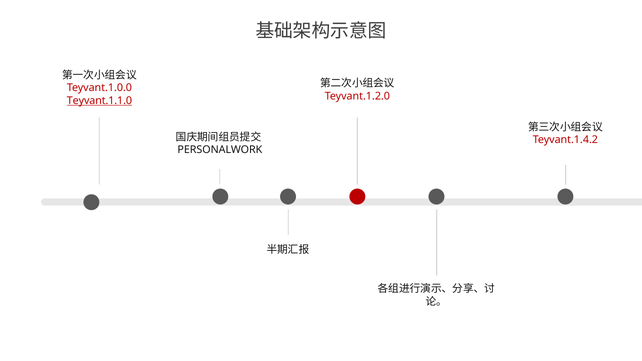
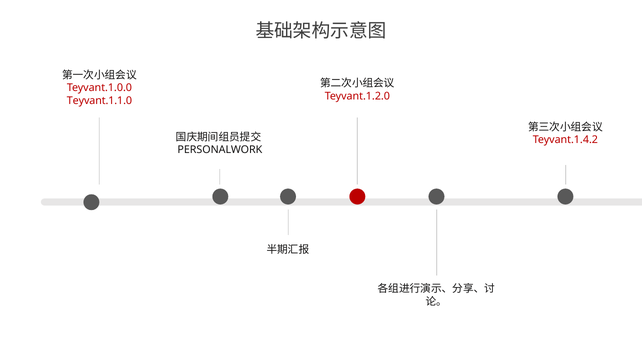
Teyvant.1.1.0 underline: present -> none
